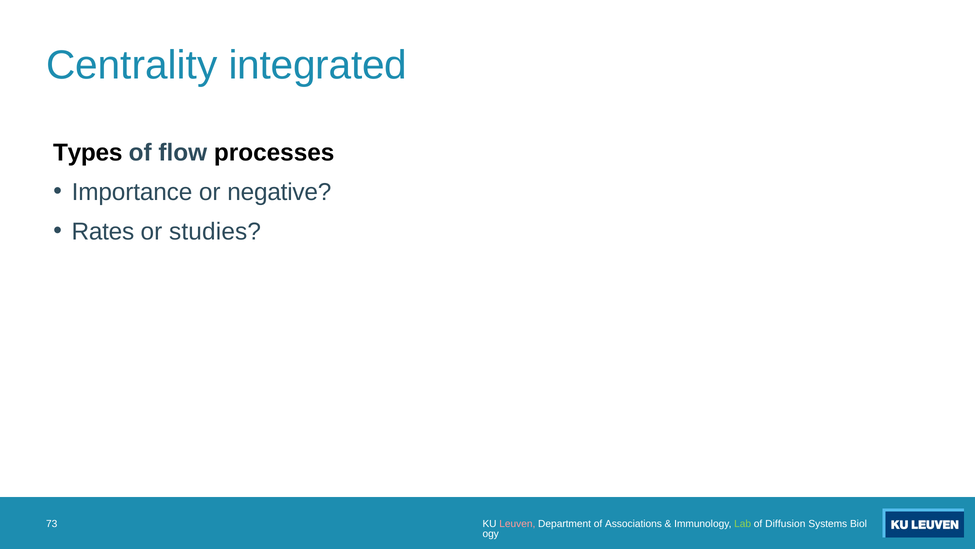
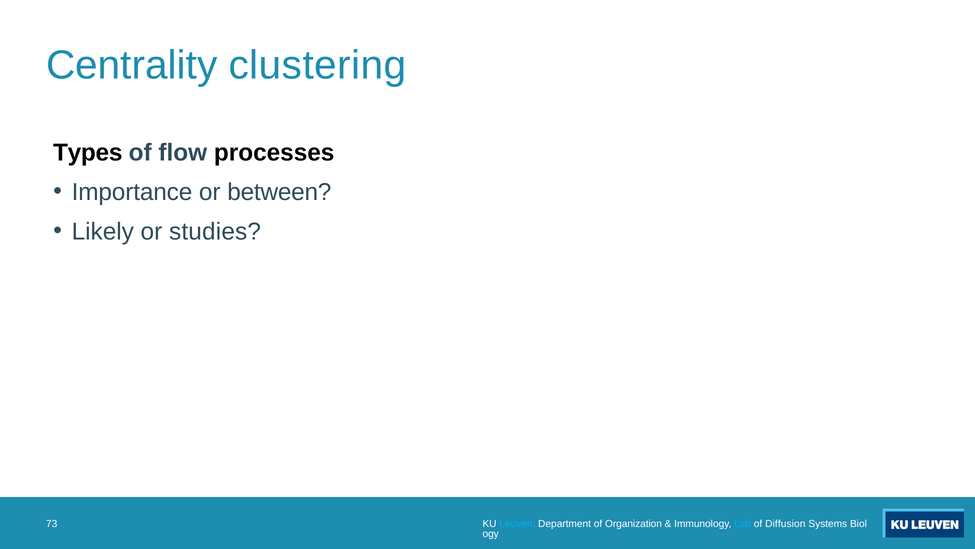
integrated: integrated -> clustering
negative: negative -> between
Rates: Rates -> Likely
Leuven colour: pink -> light blue
Associations: Associations -> Organization
Lab colour: light green -> light blue
